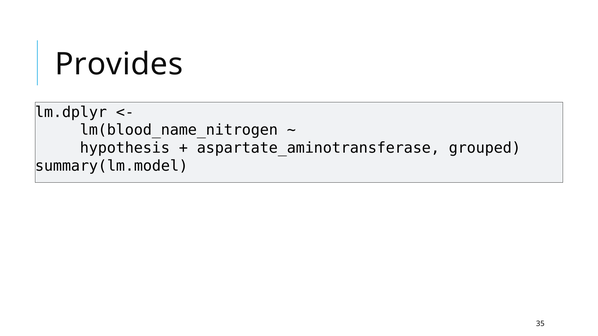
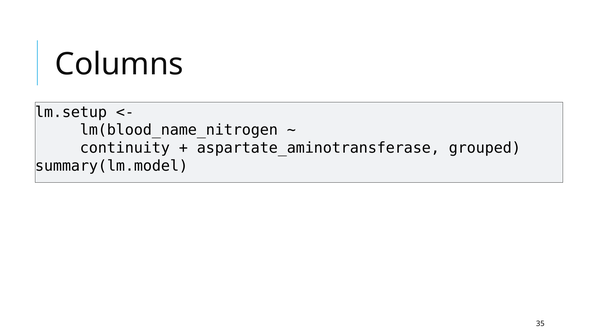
Provides: Provides -> Columns
lm.dplyr: lm.dplyr -> lm.setup
hypothesis: hypothesis -> continuity
